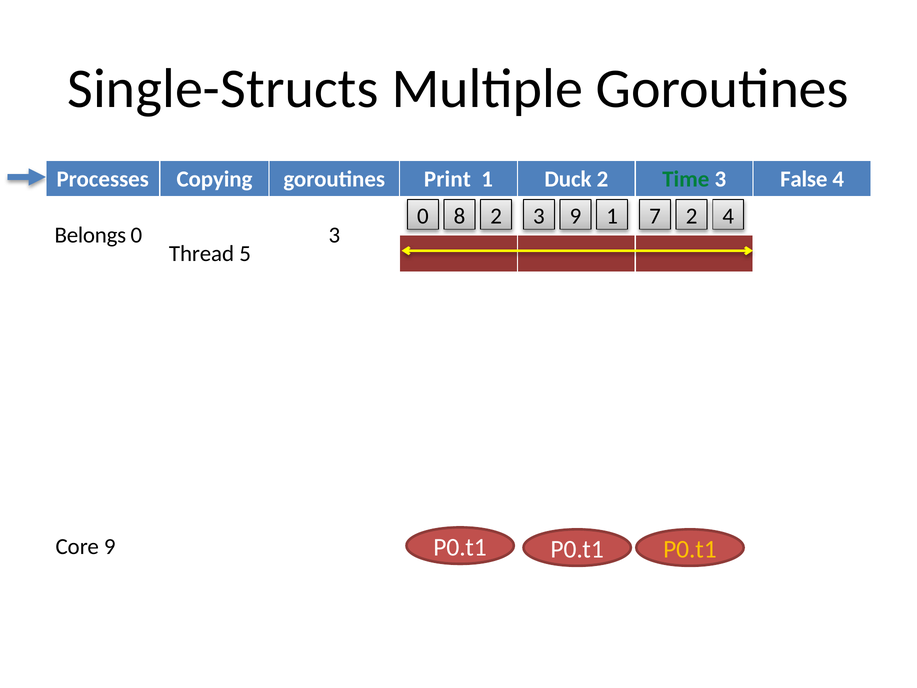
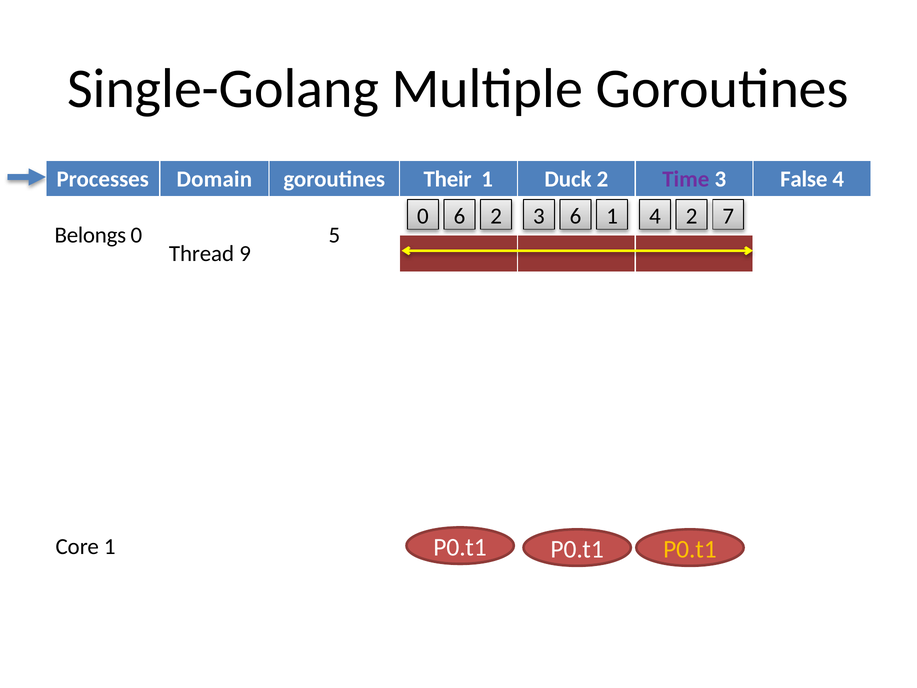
Single-Structs: Single-Structs -> Single-Golang
Copying: Copying -> Domain
Print: Print -> Their
Time colour: green -> purple
0 8: 8 -> 6
3 9: 9 -> 6
1 7: 7 -> 4
2 4: 4 -> 7
0 3: 3 -> 5
5: 5 -> 9
Core 9: 9 -> 1
